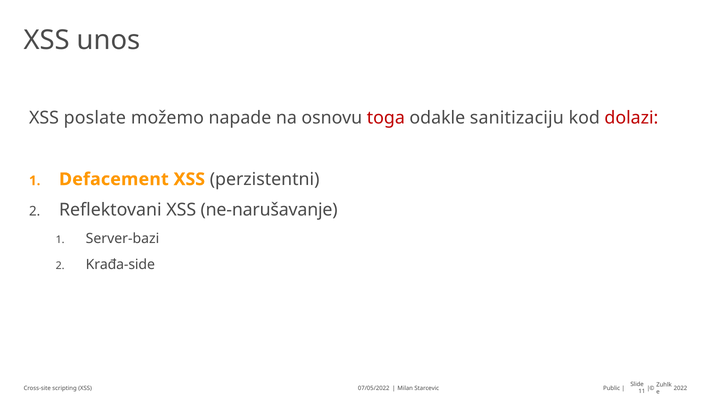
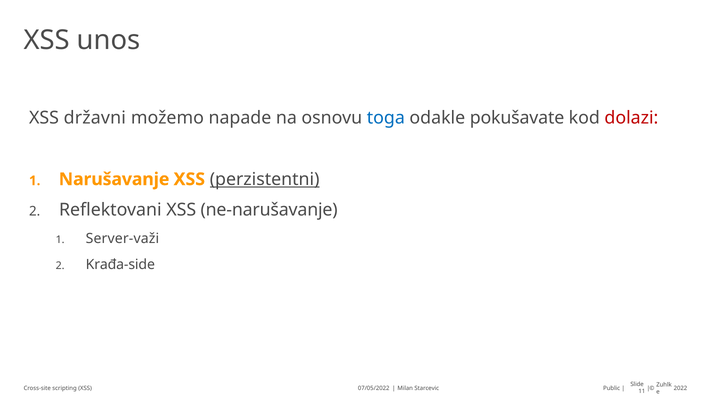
poslate: poslate -> državni
toga colour: red -> blue
sanitizaciju: sanitizaciju -> pokušavate
Defacement: Defacement -> Narušavanje
perzistentni underline: none -> present
Server-bazi: Server-bazi -> Server-važi
